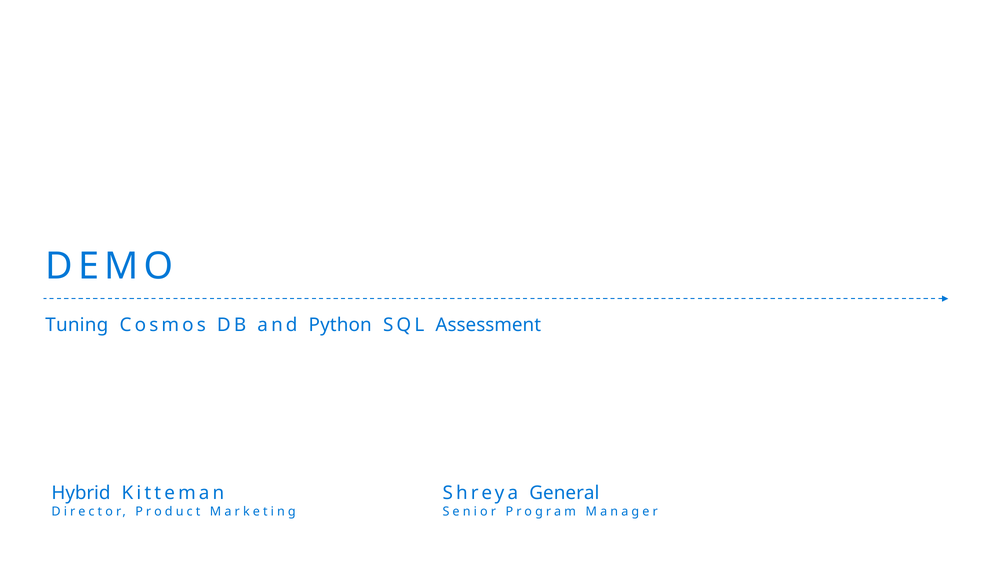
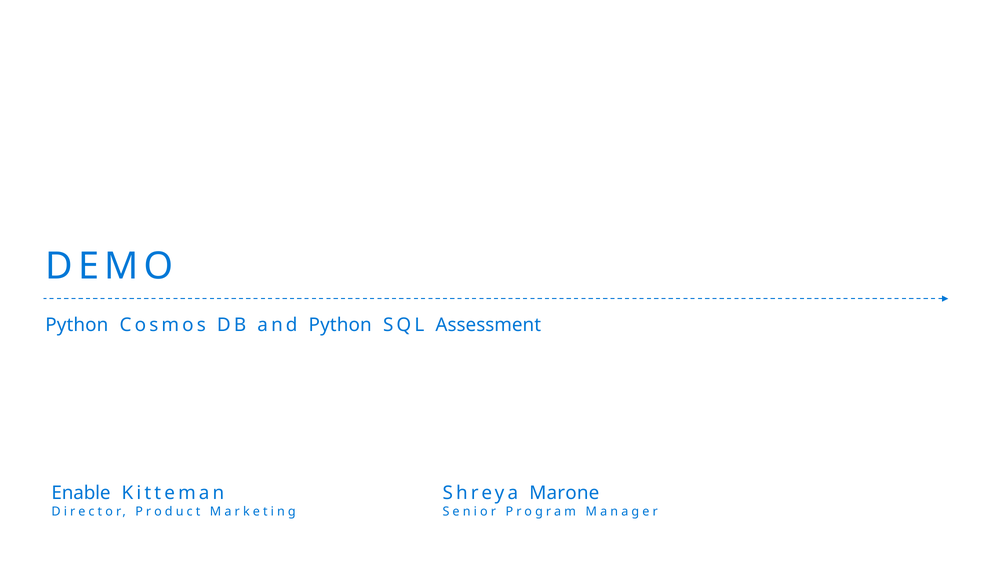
Tuning at (77, 325): Tuning -> Python
Hybrid: Hybrid -> Enable
General: General -> Marone
